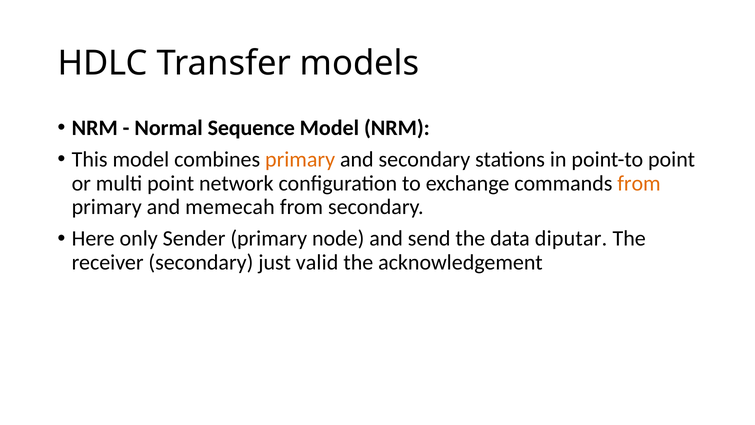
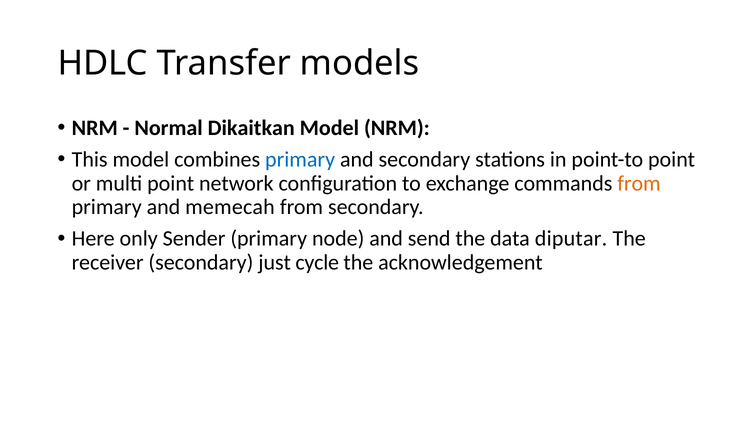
Sequence: Sequence -> Dikaitkan
primary at (300, 159) colour: orange -> blue
valid: valid -> cycle
